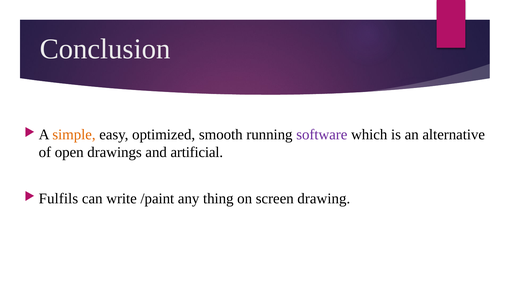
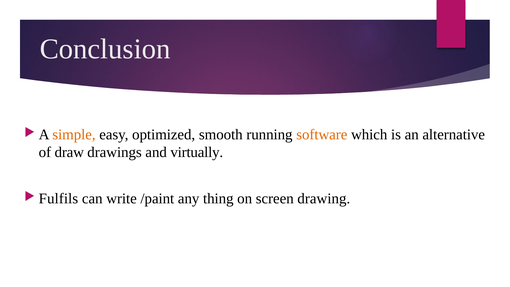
software colour: purple -> orange
open: open -> draw
artificial: artificial -> virtually
